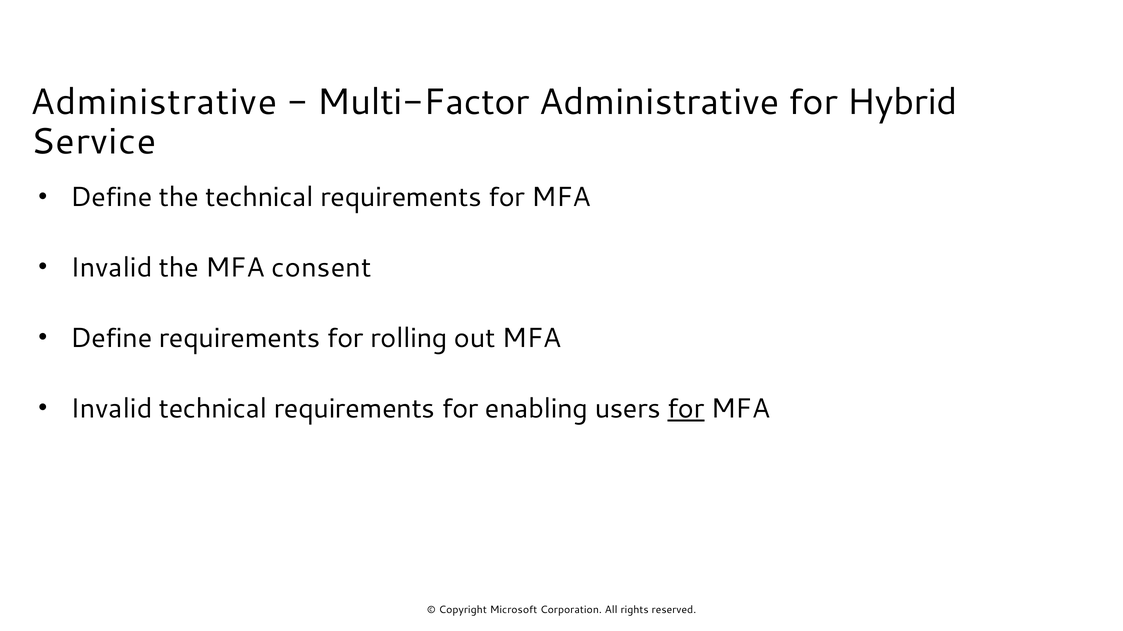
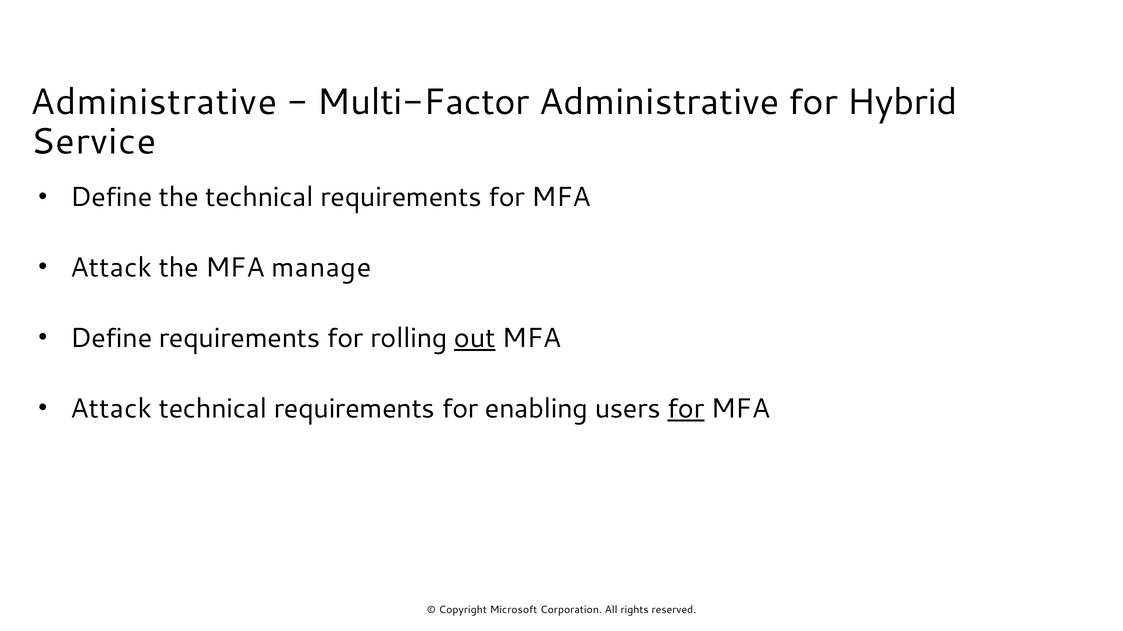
Invalid at (111, 268): Invalid -> Attack
consent: consent -> manage
out underline: none -> present
Invalid at (111, 409): Invalid -> Attack
